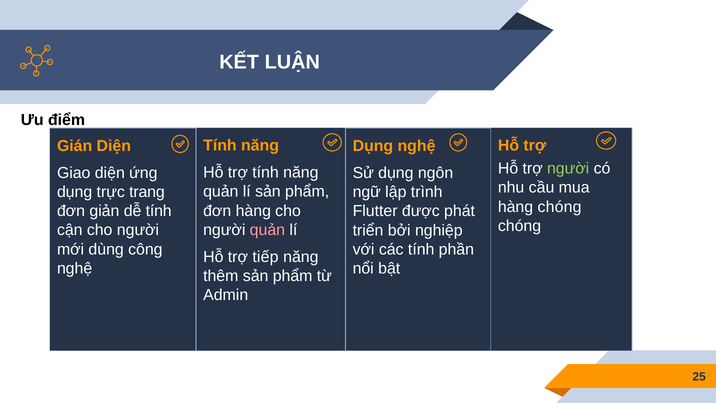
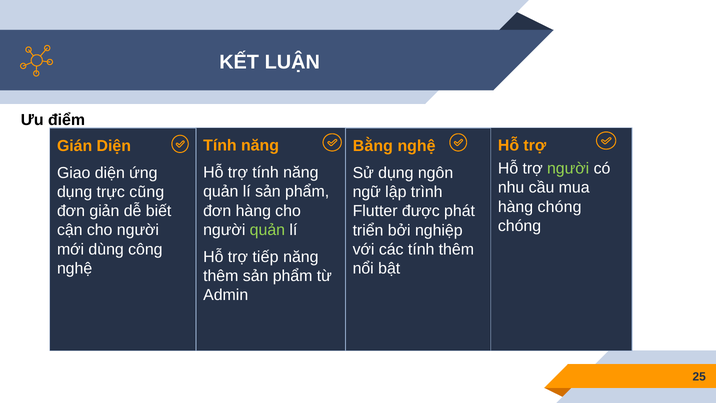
Dụng at (373, 146): Dụng -> Bằng
trang: trang -> cũng
dễ tính: tính -> biết
quản at (267, 230) colour: pink -> light green
tính phần: phần -> thêm
